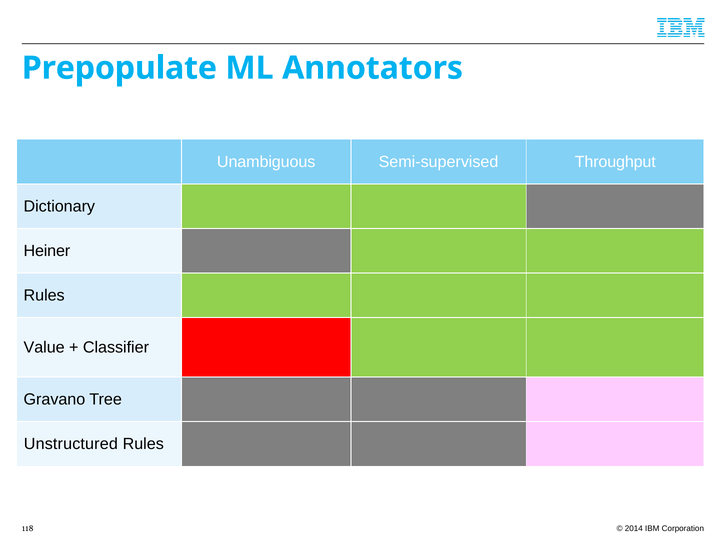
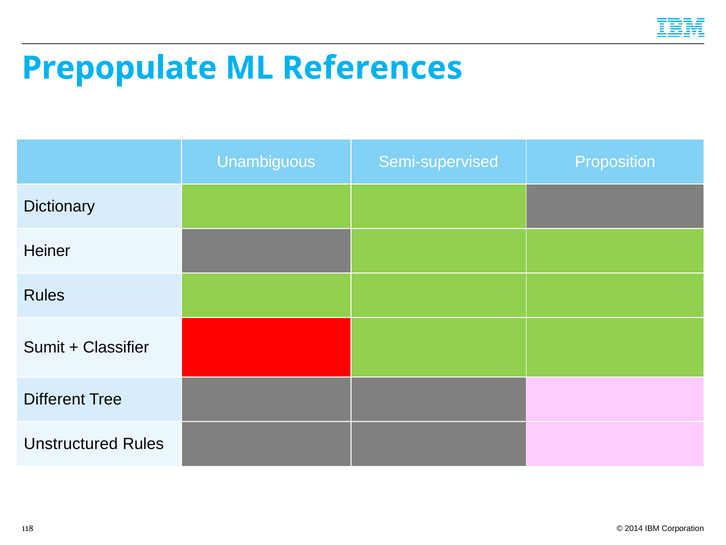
Annotators: Annotators -> References
Throughput: Throughput -> Proposition
Value: Value -> Sumit
Gravano: Gravano -> Different
